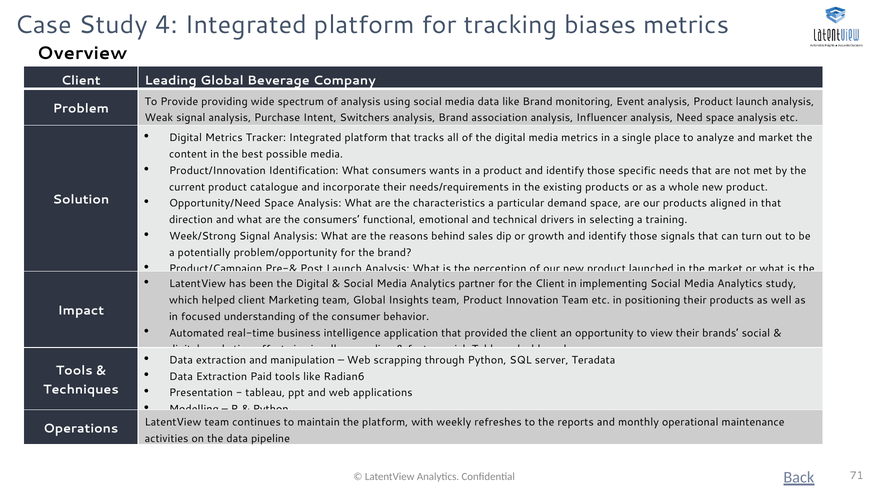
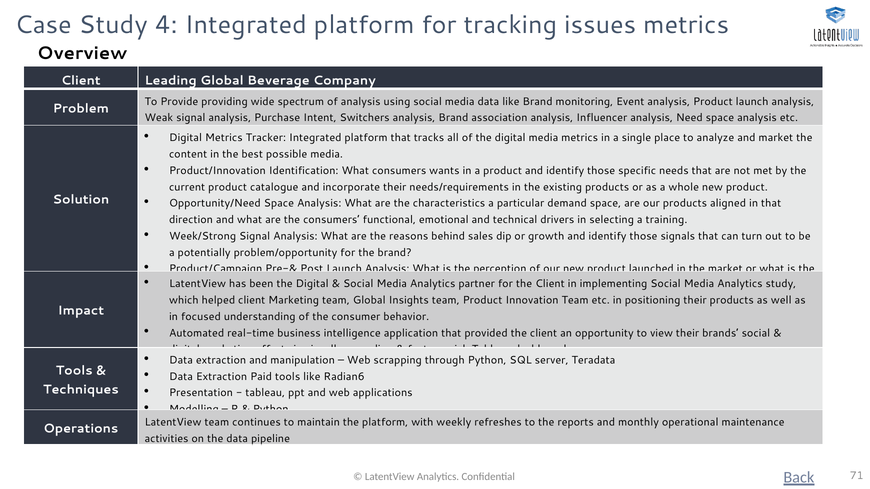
biases: biases -> issues
